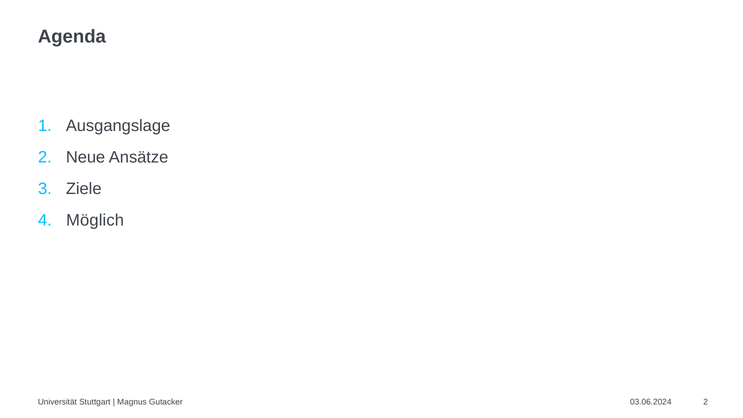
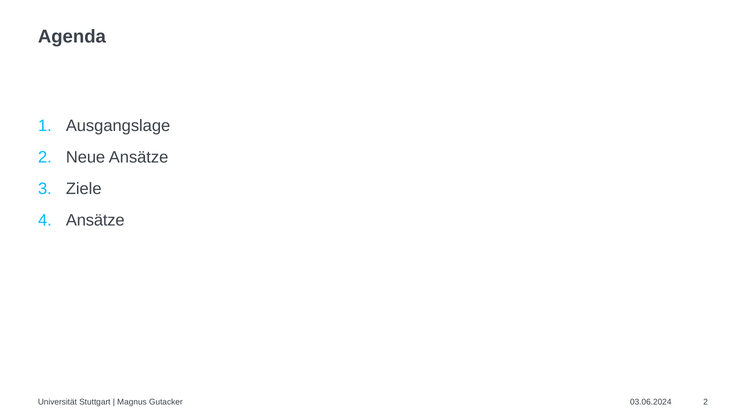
Möglich at (95, 220): Möglich -> Ansätze
